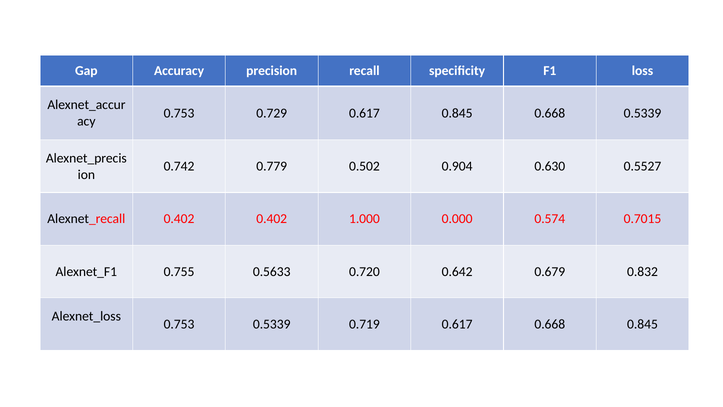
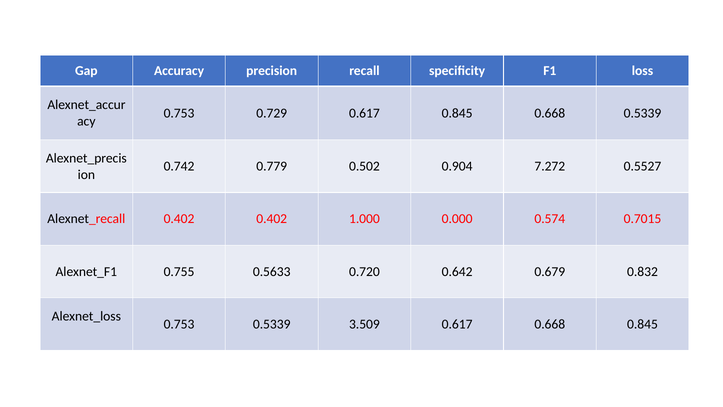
0.630: 0.630 -> 7.272
0.719: 0.719 -> 3.509
